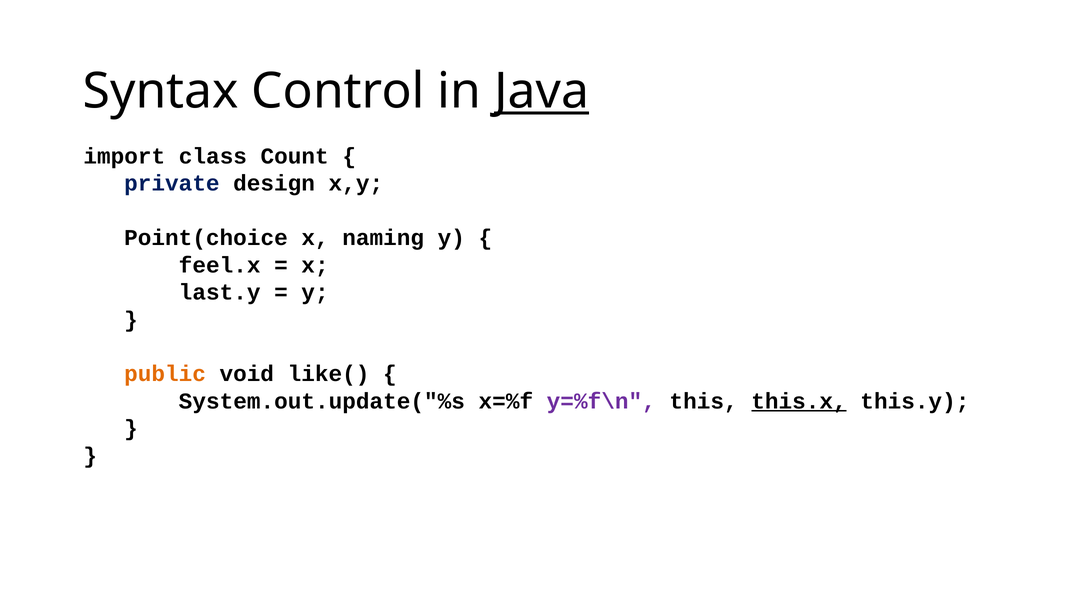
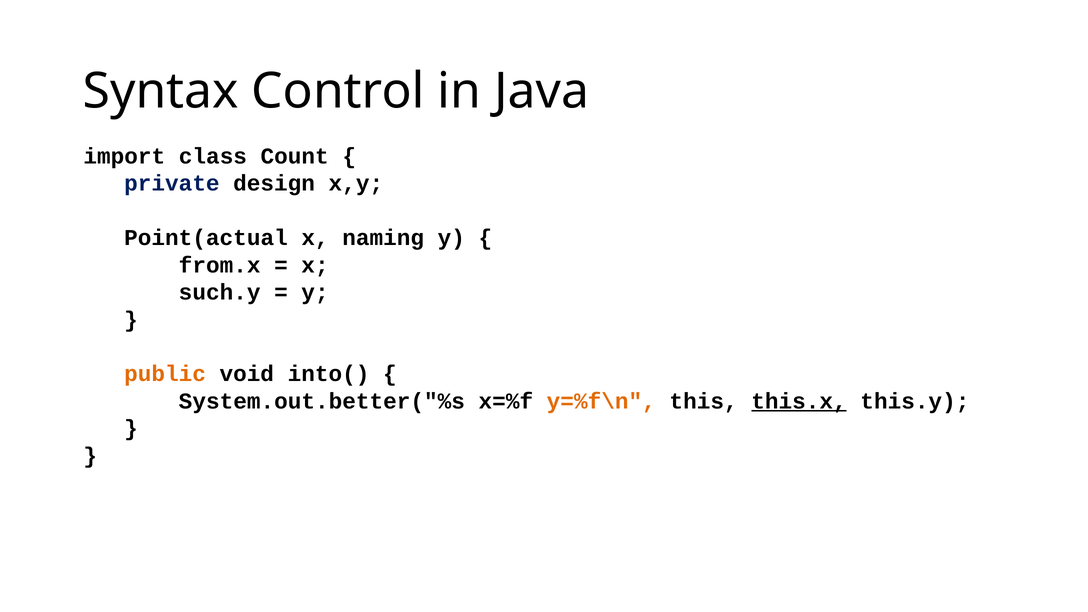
Java underline: present -> none
Point(choice: Point(choice -> Point(actual
feel.x: feel.x -> from.x
last.y: last.y -> such.y
like(: like( -> into(
System.out.update("%s: System.out.update("%s -> System.out.better("%s
y=%f\n colour: purple -> orange
